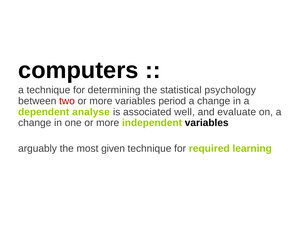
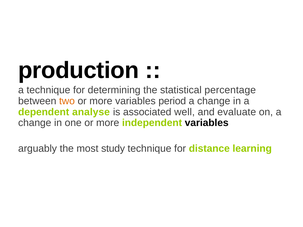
computers: computers -> production
psychology: psychology -> percentage
two colour: red -> orange
given: given -> study
required: required -> distance
